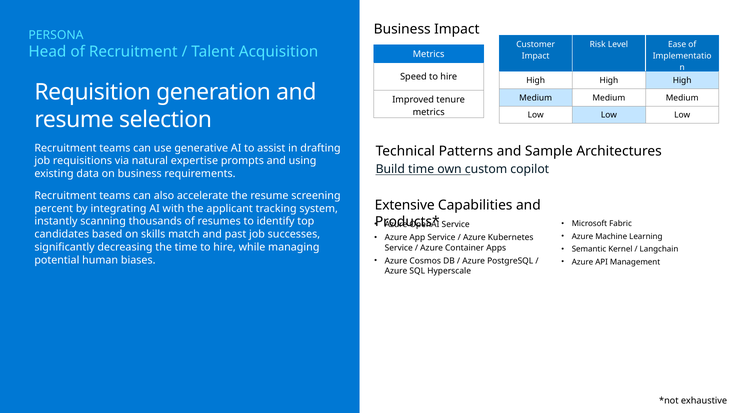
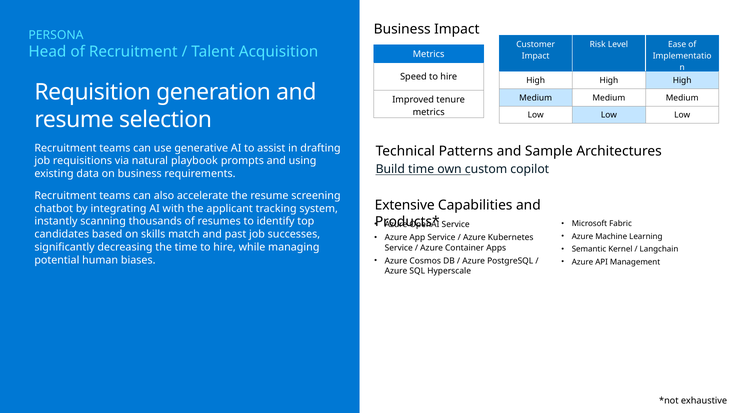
expertise: expertise -> playbook
percent: percent -> chatbot
